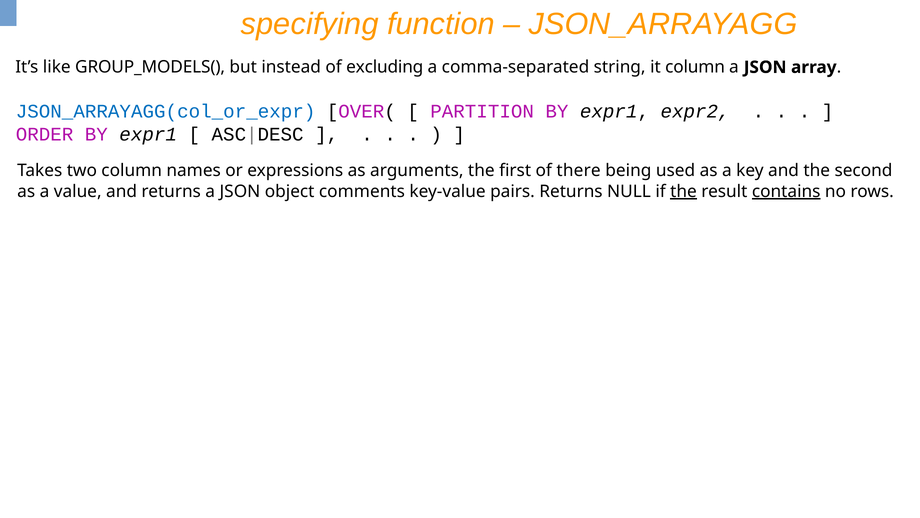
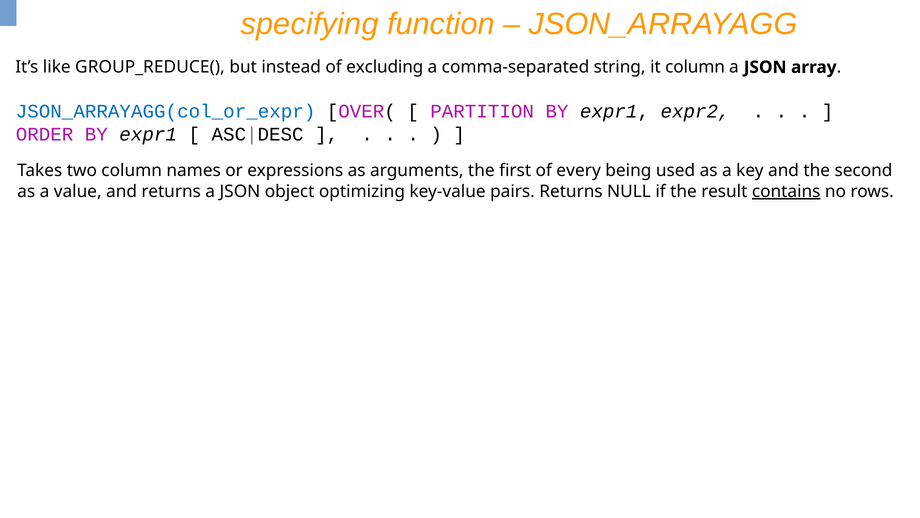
GROUP_MODELS(: GROUP_MODELS( -> GROUP_REDUCE(
there: there -> every
comments: comments -> optimizing
the at (684, 191) underline: present -> none
